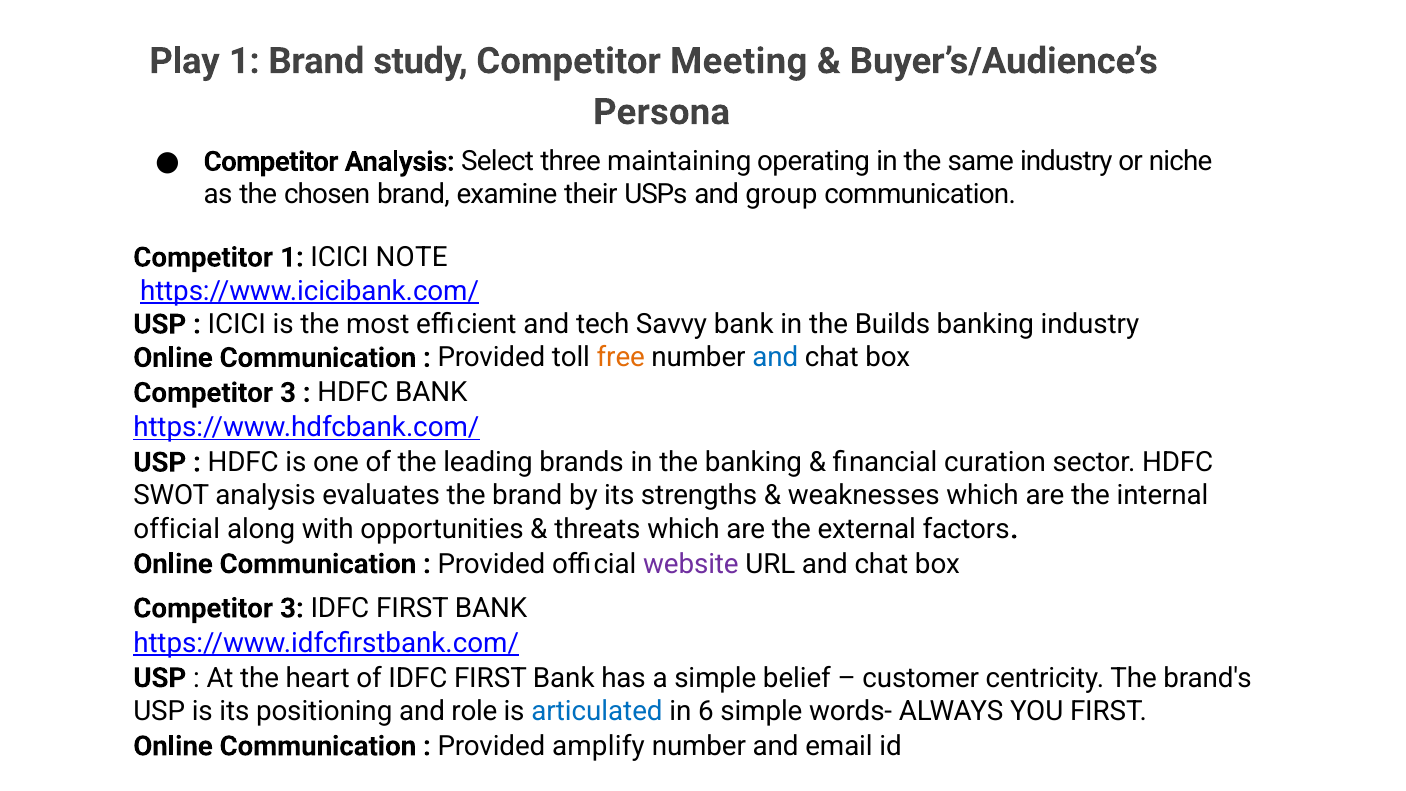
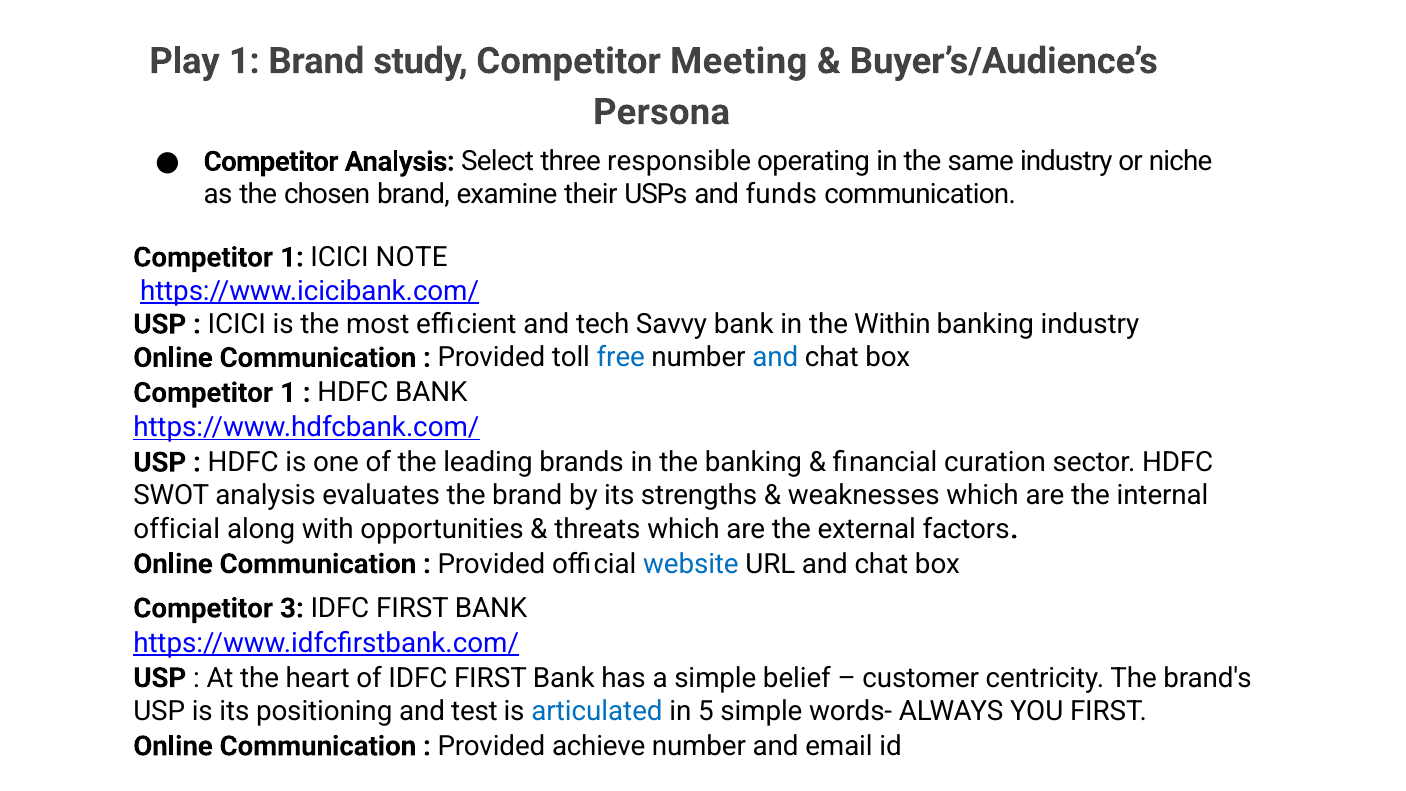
maintaining: maintaining -> responsible
group: group -> funds
Builds: Builds -> Within
free colour: orange -> blue
3 at (288, 393): 3 -> 1
website colour: purple -> blue
role: role -> test
6: 6 -> 5
amplify: amplify -> achieve
